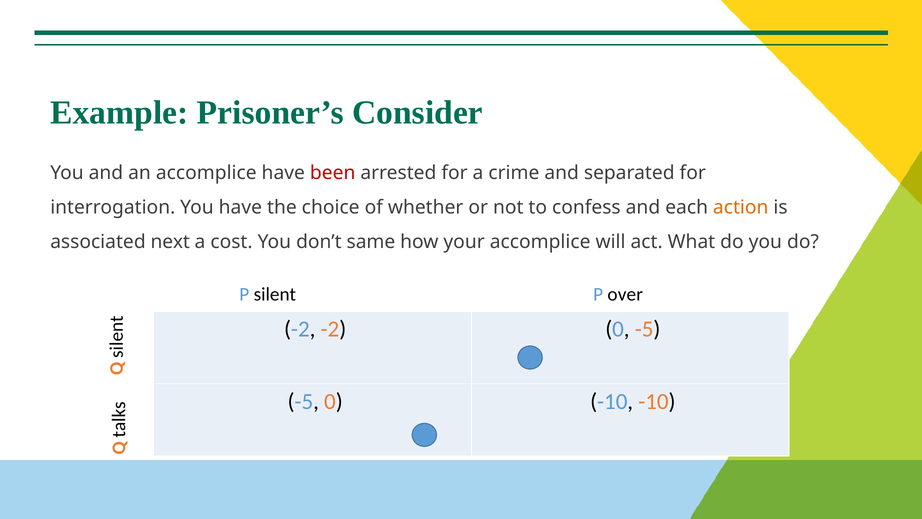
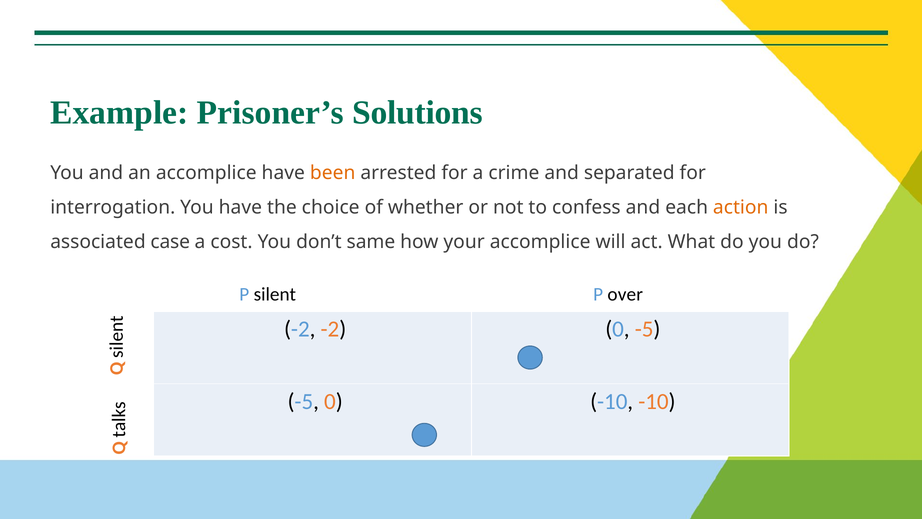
Consider: Consider -> Solutions
been colour: red -> orange
next: next -> case
